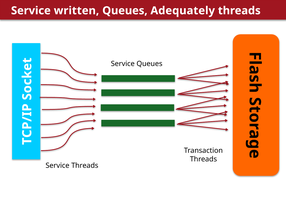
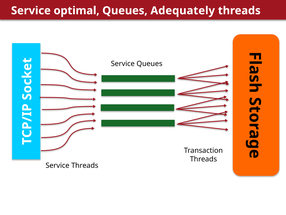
written: written -> optimal
